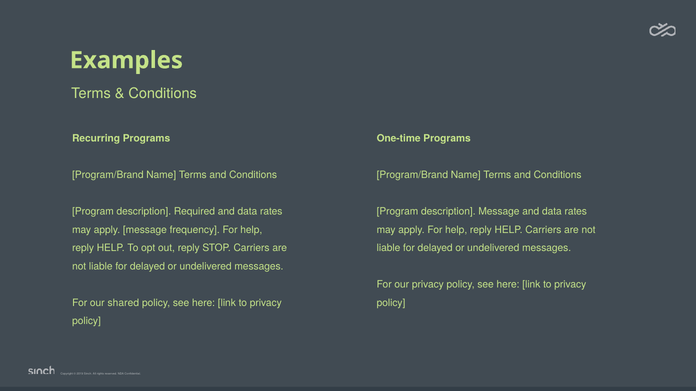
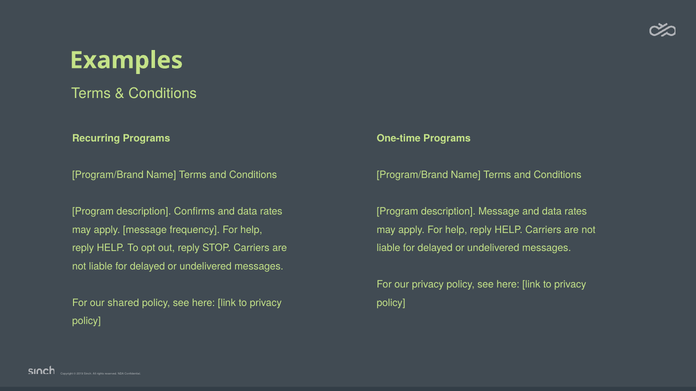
Required: Required -> Confirms
